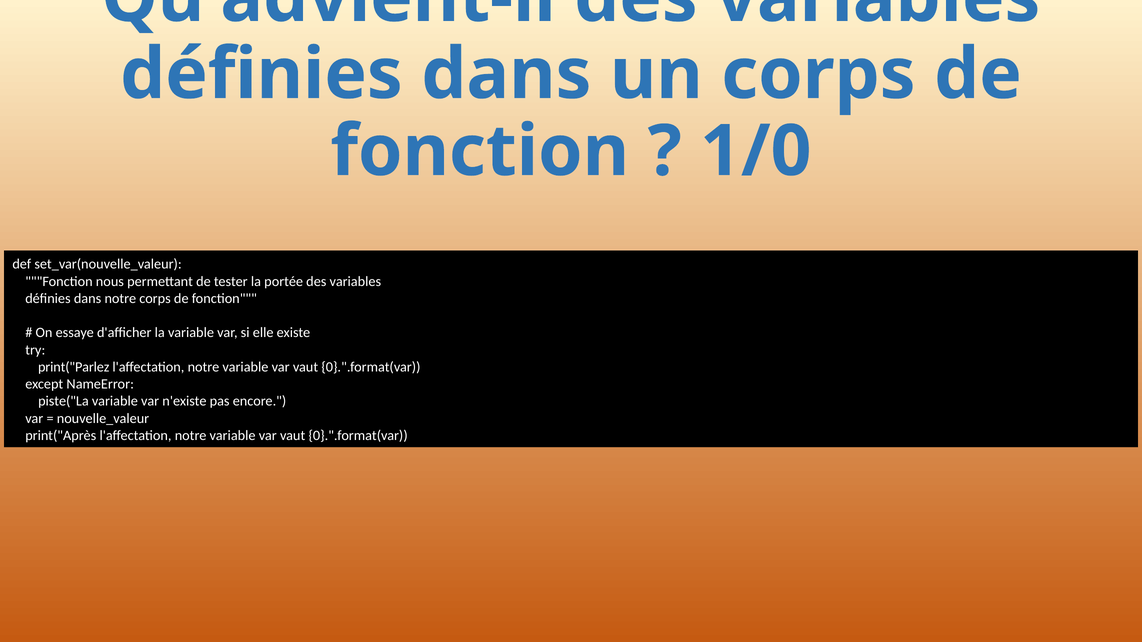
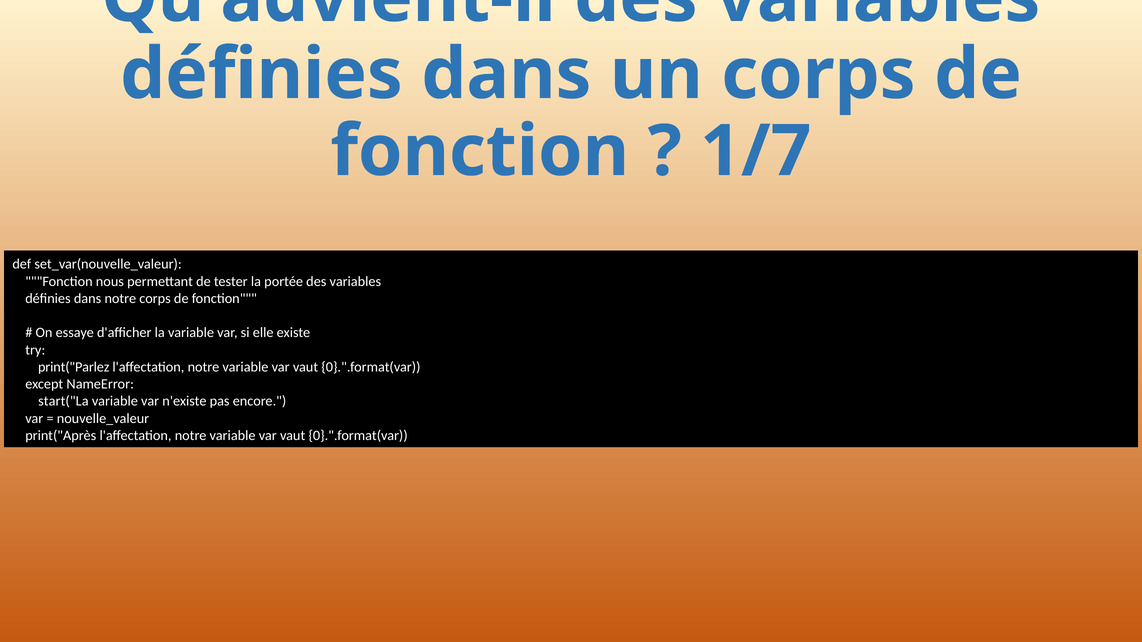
1/0: 1/0 -> 1/7
piste("La: piste("La -> start("La
